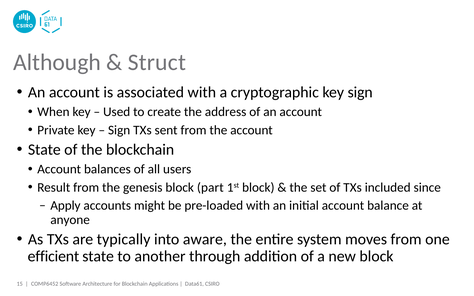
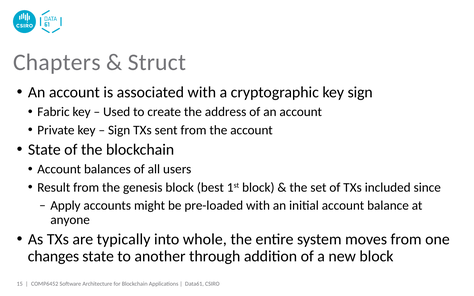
Although: Although -> Chapters
When: When -> Fabric
part: part -> best
aware: aware -> whole
efficient: efficient -> changes
